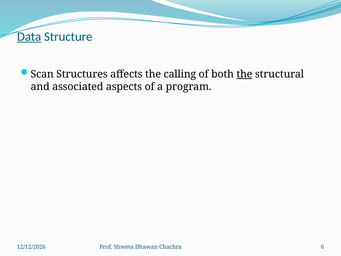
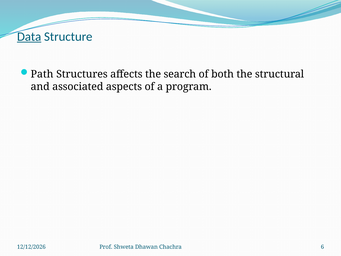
Scan: Scan -> Path
calling: calling -> search
the at (244, 74) underline: present -> none
